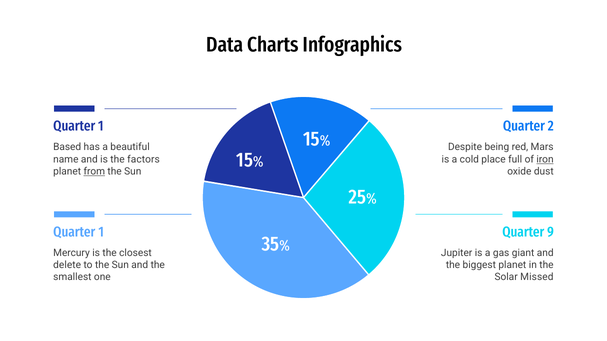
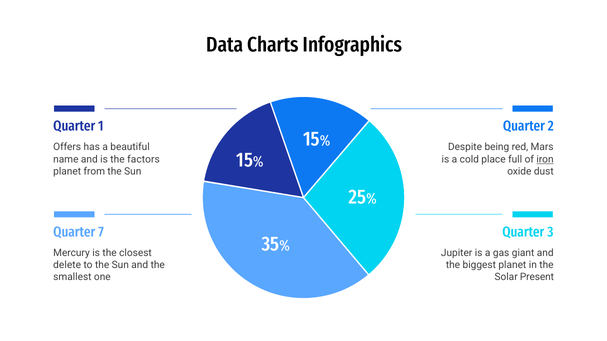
Based: Based -> Offers
from underline: present -> none
1 at (101, 232): 1 -> 7
9: 9 -> 3
Missed: Missed -> Present
